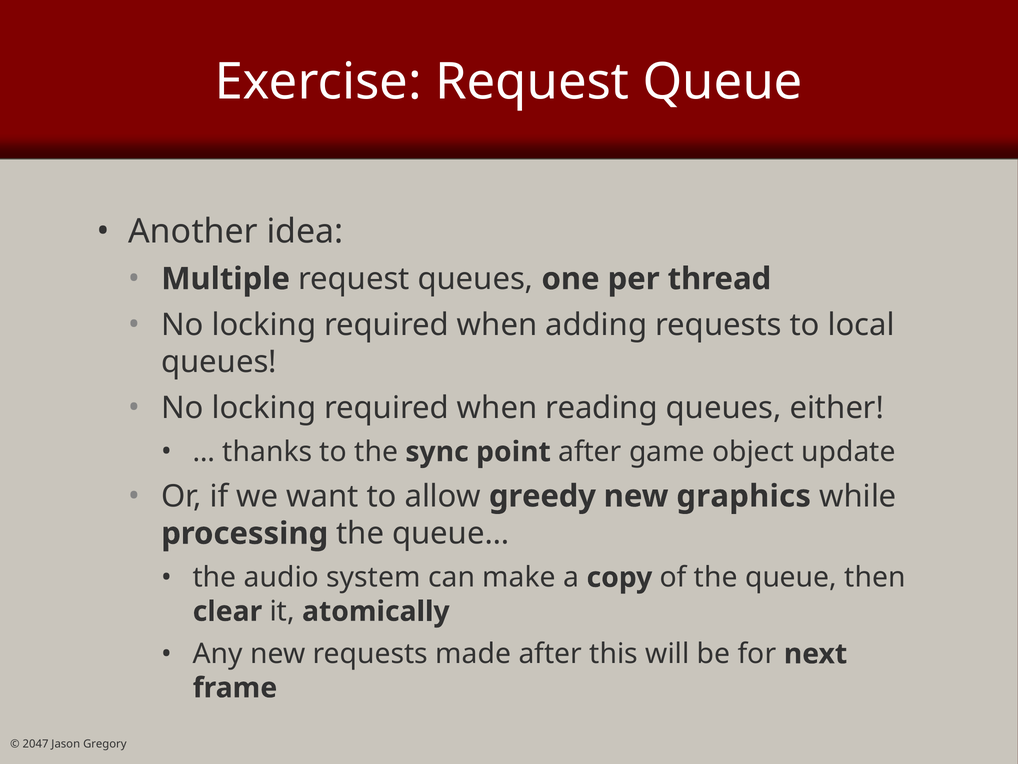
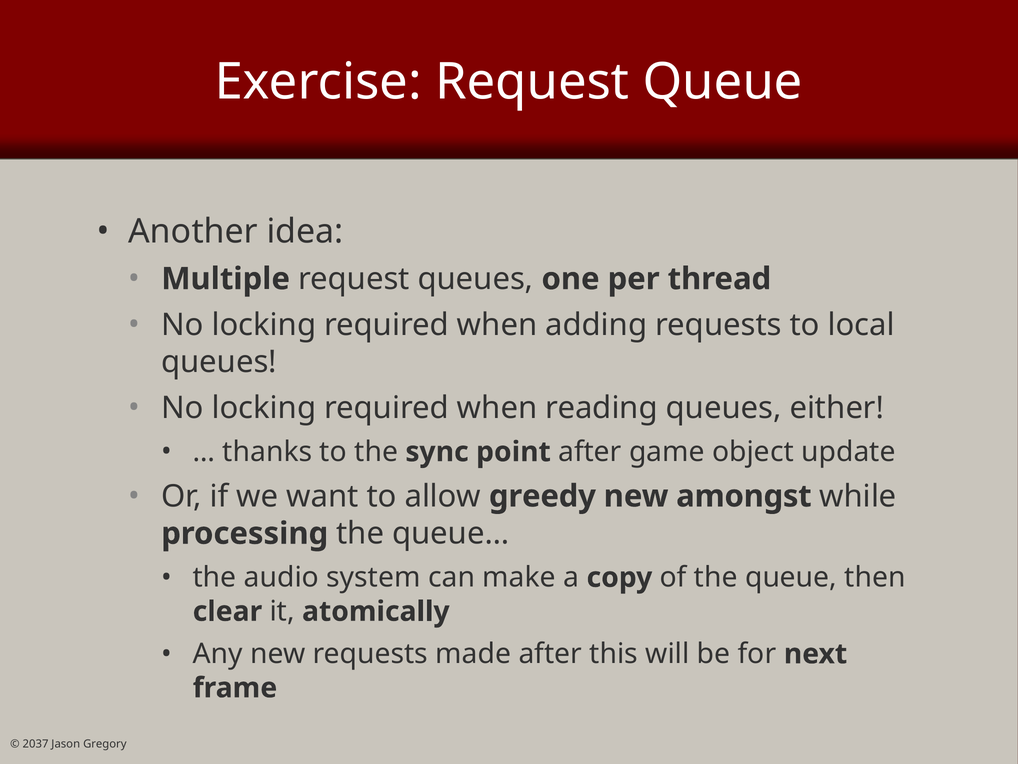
graphics: graphics -> amongst
2047: 2047 -> 2037
